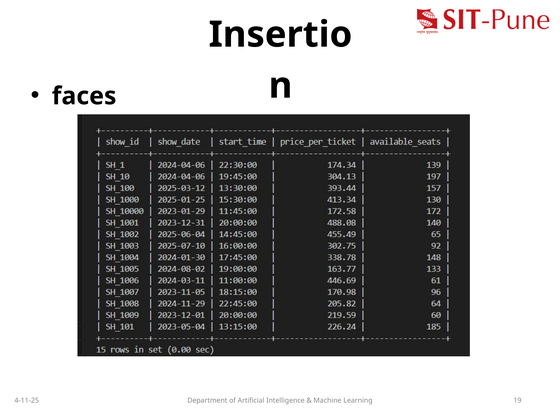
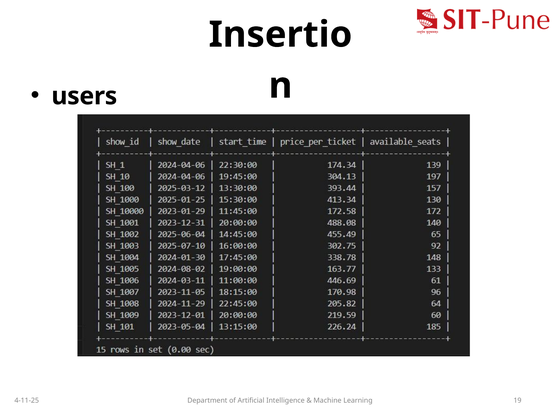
faces: faces -> users
